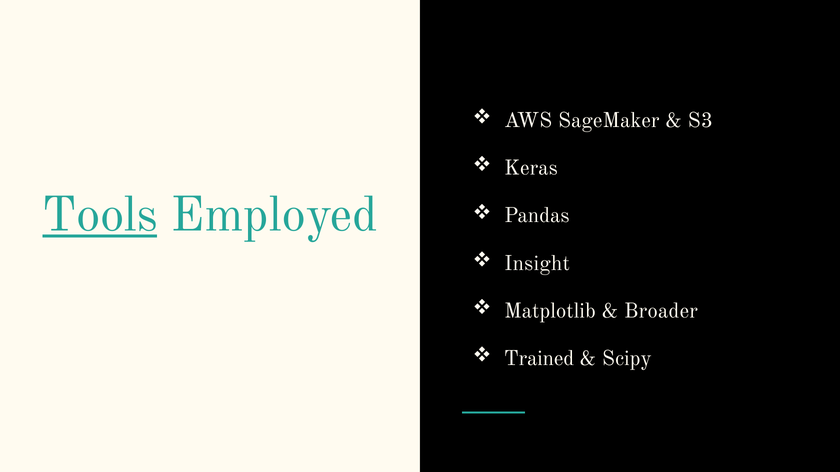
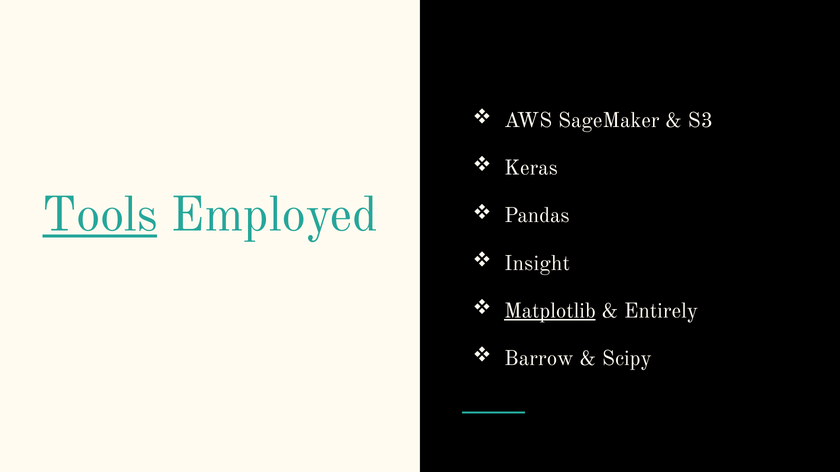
Matplotlib underline: none -> present
Broader: Broader -> Entirely
Trained: Trained -> Barrow
